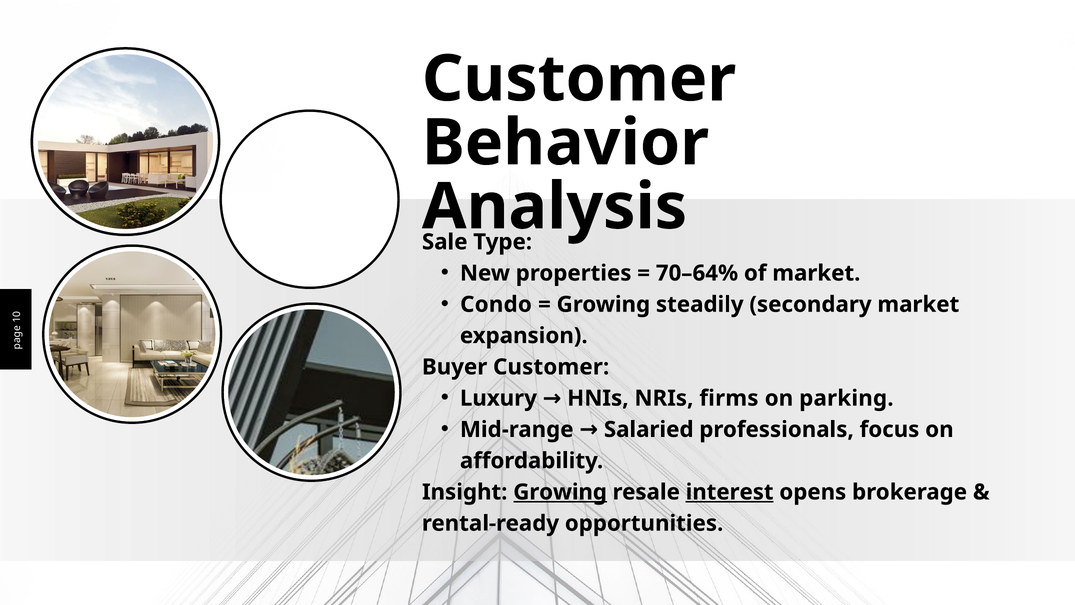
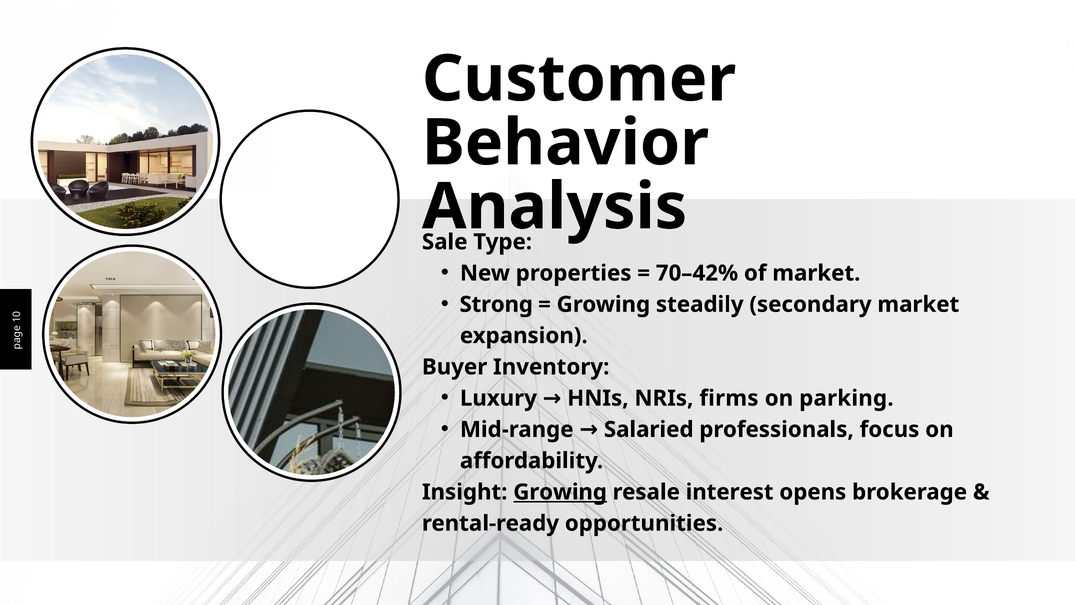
70–64%: 70–64% -> 70–42%
Condo: Condo -> Strong
Buyer Customer: Customer -> Inventory
interest underline: present -> none
